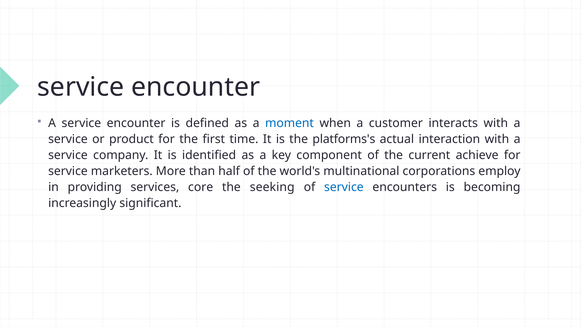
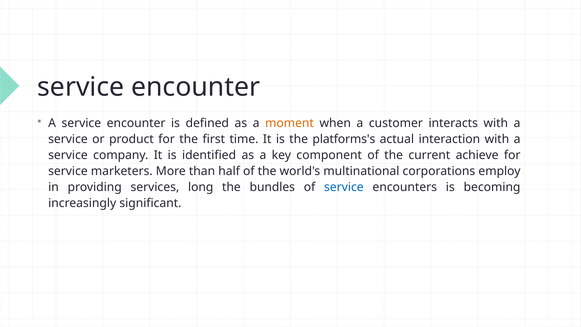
moment colour: blue -> orange
core: core -> long
seeking: seeking -> bundles
